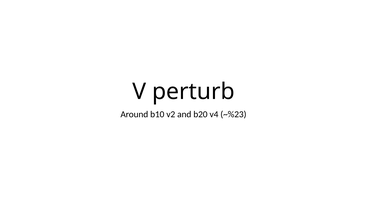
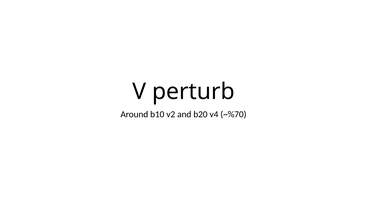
~%23: ~%23 -> ~%70
